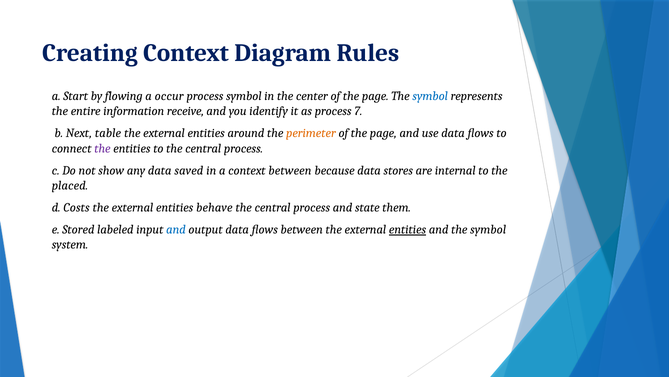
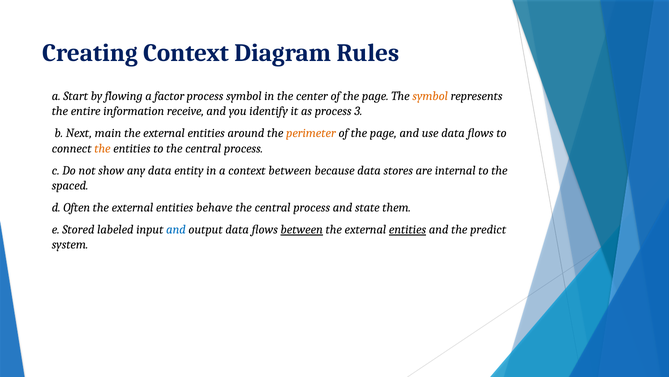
occur: occur -> factor
symbol at (430, 96) colour: blue -> orange
7: 7 -> 3
table: table -> main
the at (102, 148) colour: purple -> orange
saved: saved -> entity
placed: placed -> spaced
Costs: Costs -> Often
between at (302, 229) underline: none -> present
and the symbol: symbol -> predict
